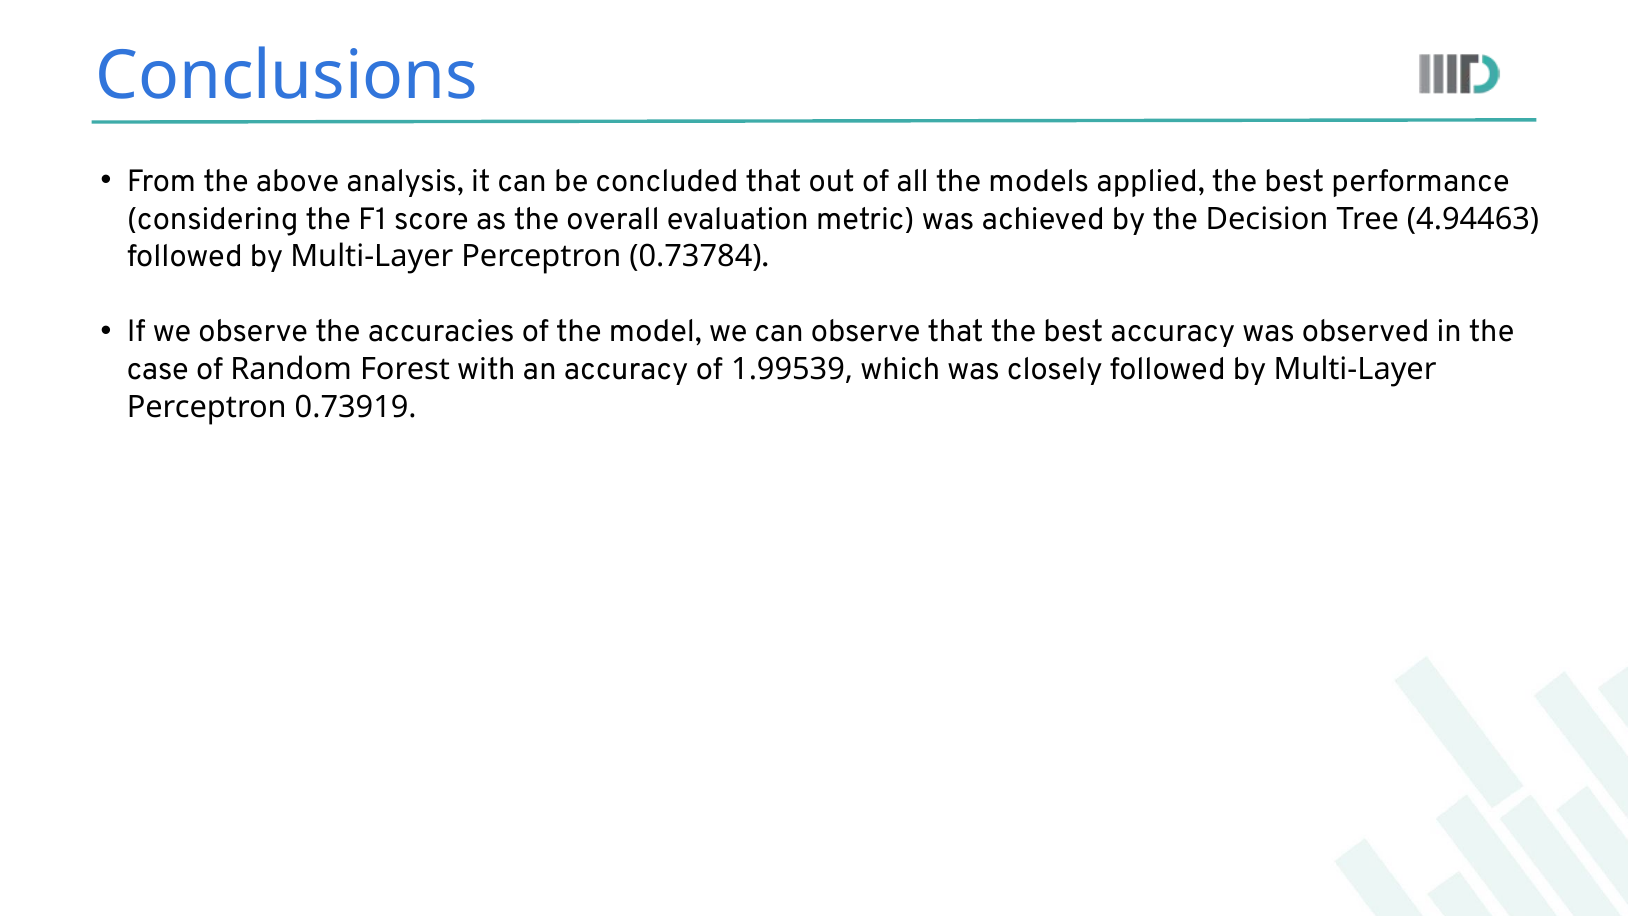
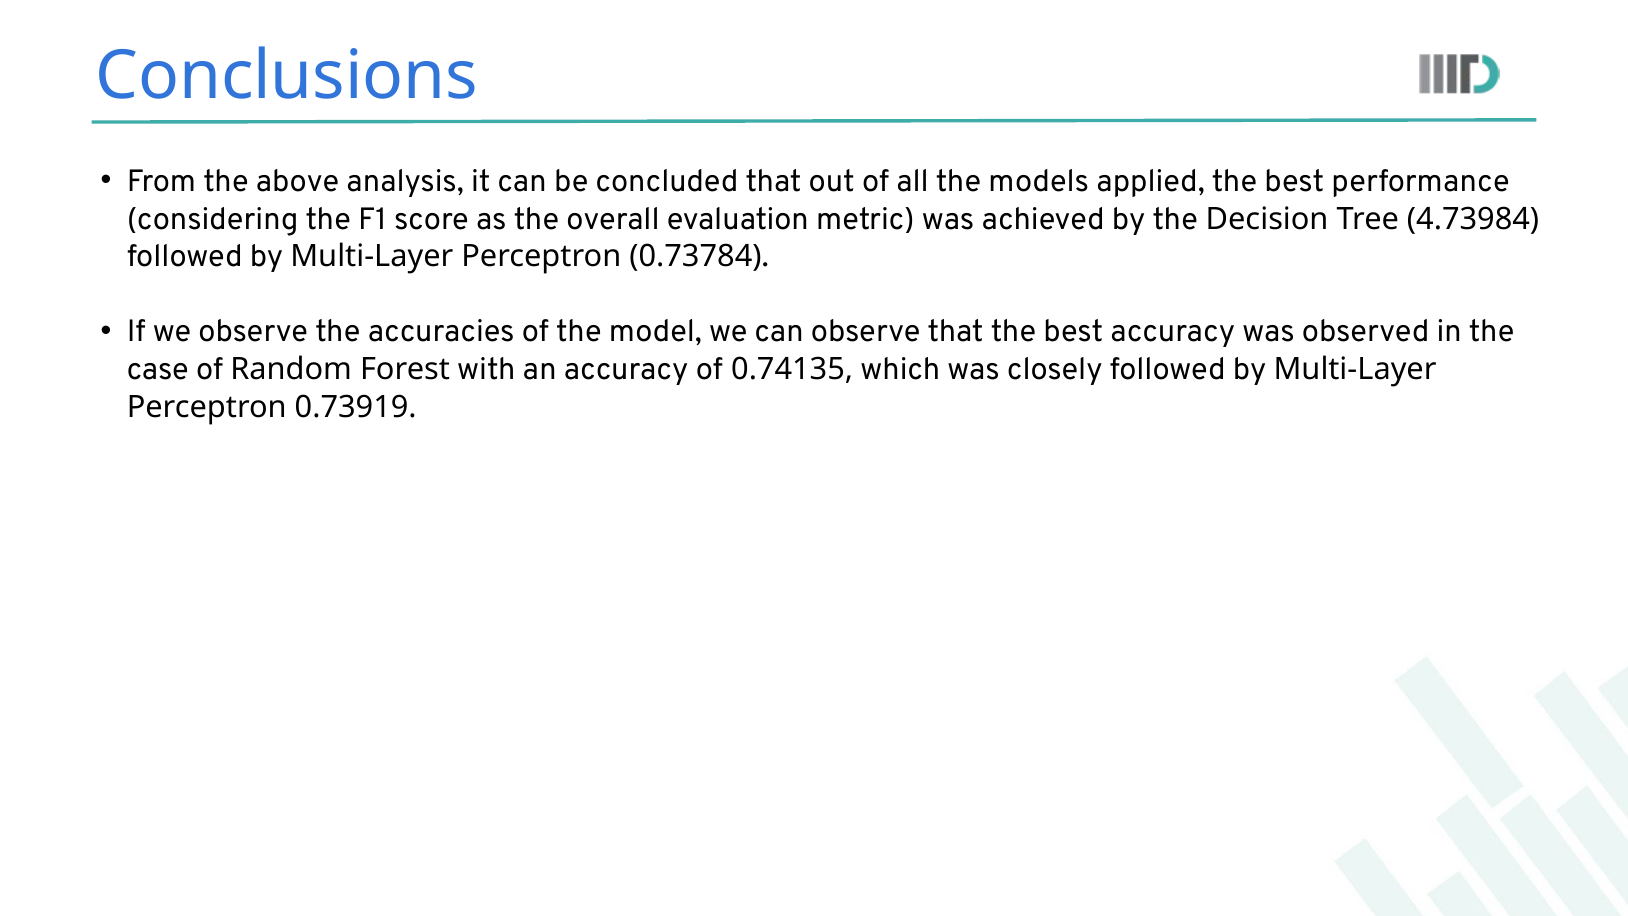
4.94463: 4.94463 -> 4.73984
1.99539: 1.99539 -> 0.74135
